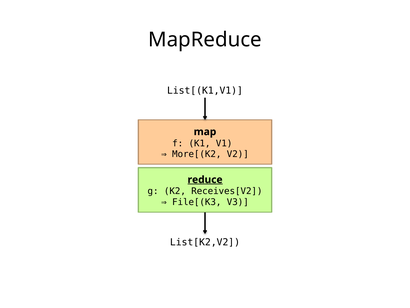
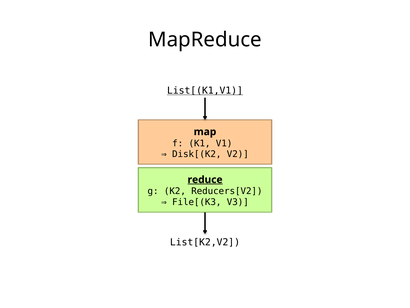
List[(K1,V1 underline: none -> present
More[(K2: More[(K2 -> Disk[(K2
Receives[V2: Receives[V2 -> Reducers[V2
